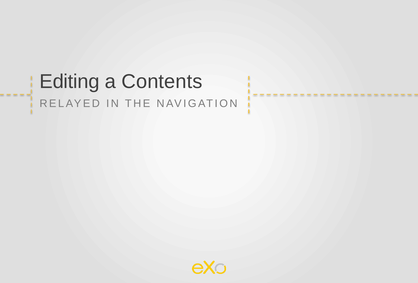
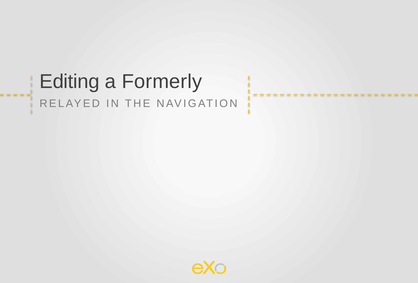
Contents: Contents -> Formerly
